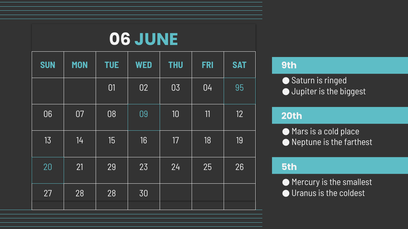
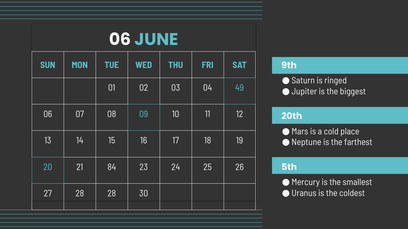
95: 95 -> 49
29: 29 -> 84
